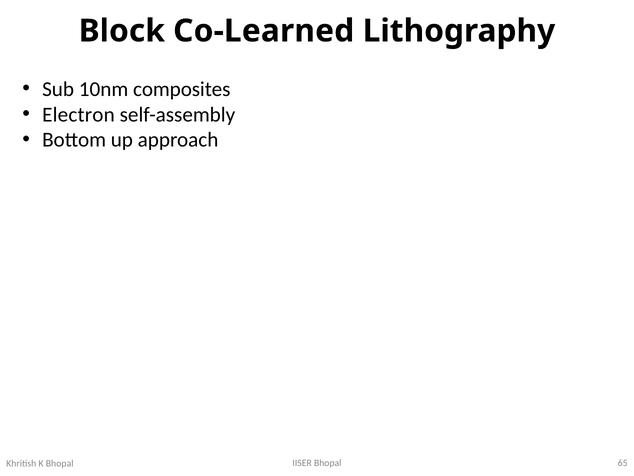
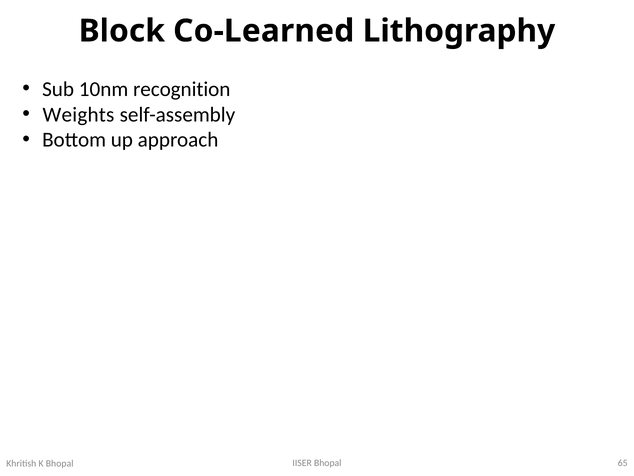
composites: composites -> recognition
Electron: Electron -> Weights
